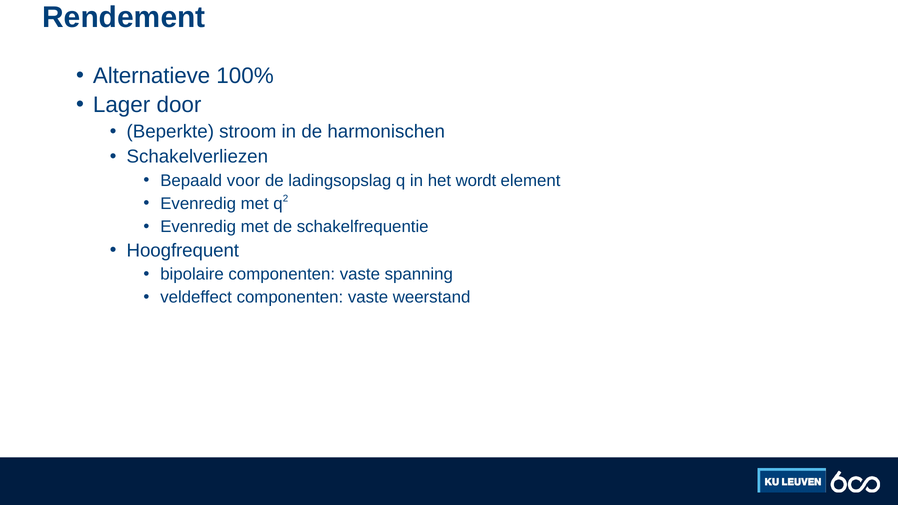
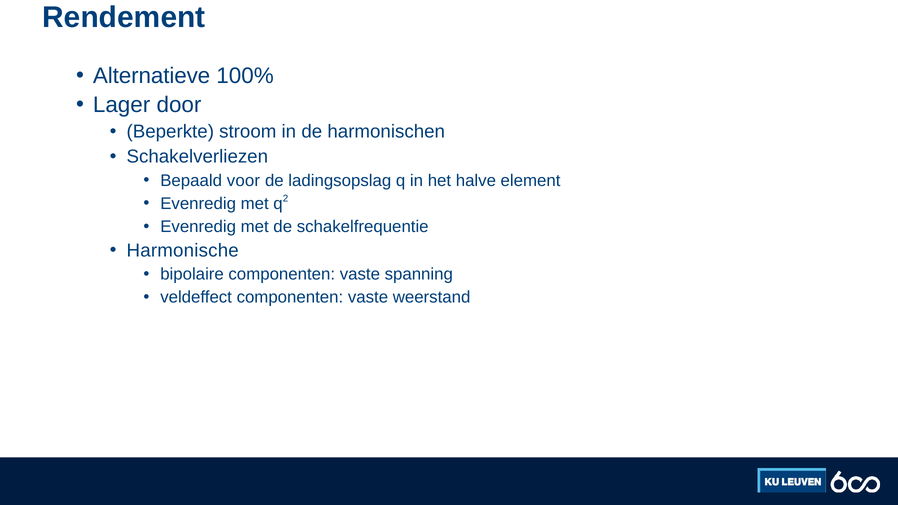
wordt: wordt -> halve
Hoogfrequent: Hoogfrequent -> Harmonische
